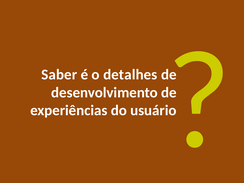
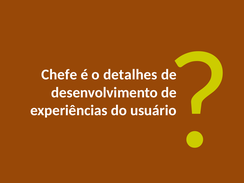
Saber: Saber -> Chefe
